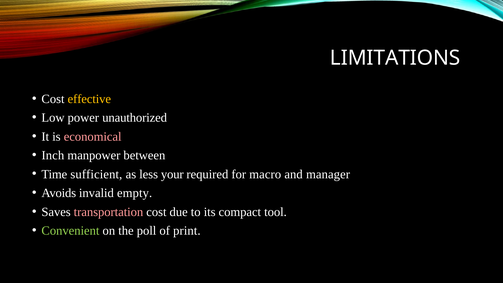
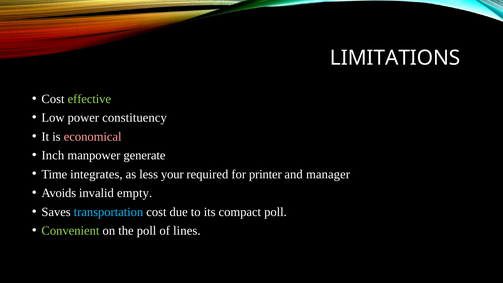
effective colour: yellow -> light green
unauthorized: unauthorized -> constituency
between: between -> generate
sufficient: sufficient -> integrates
macro: macro -> printer
transportation colour: pink -> light blue
compact tool: tool -> poll
print: print -> lines
